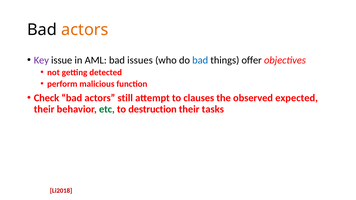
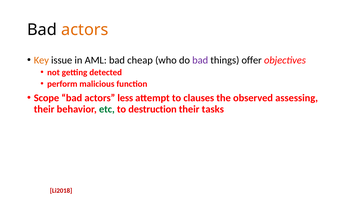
Key colour: purple -> orange
issues: issues -> cheap
bad at (200, 60) colour: blue -> purple
Check: Check -> Scope
still: still -> less
expected: expected -> assessing
